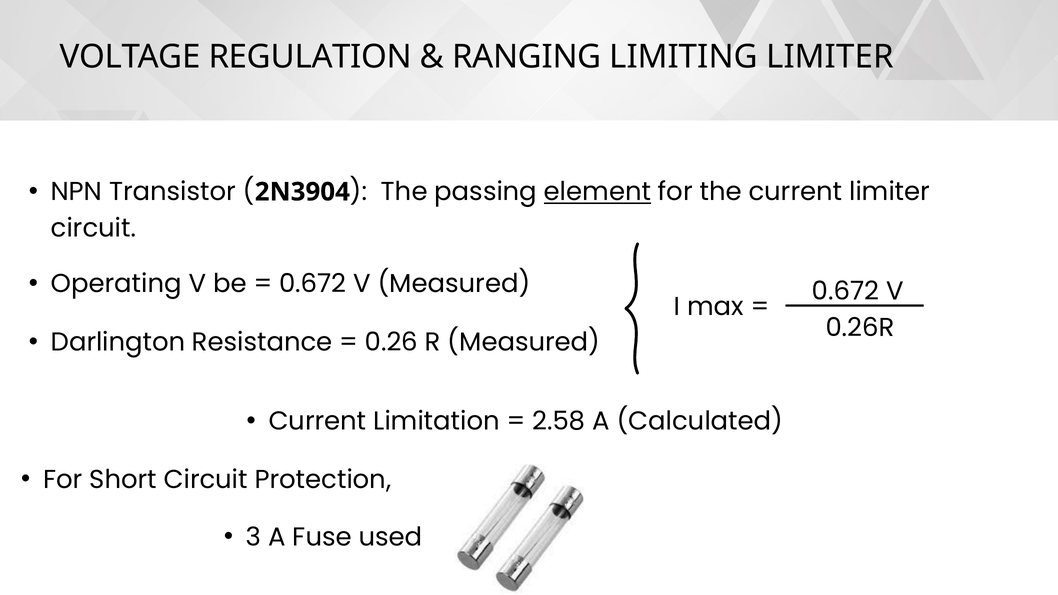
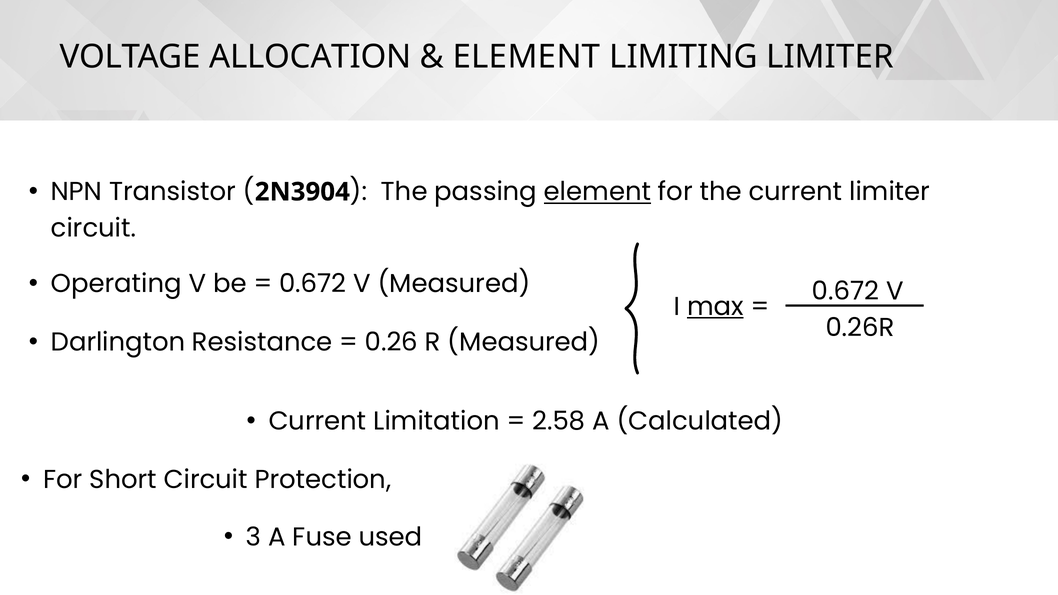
REGULATION: REGULATION -> ALLOCATION
RANGING at (527, 57): RANGING -> ELEMENT
max underline: none -> present
